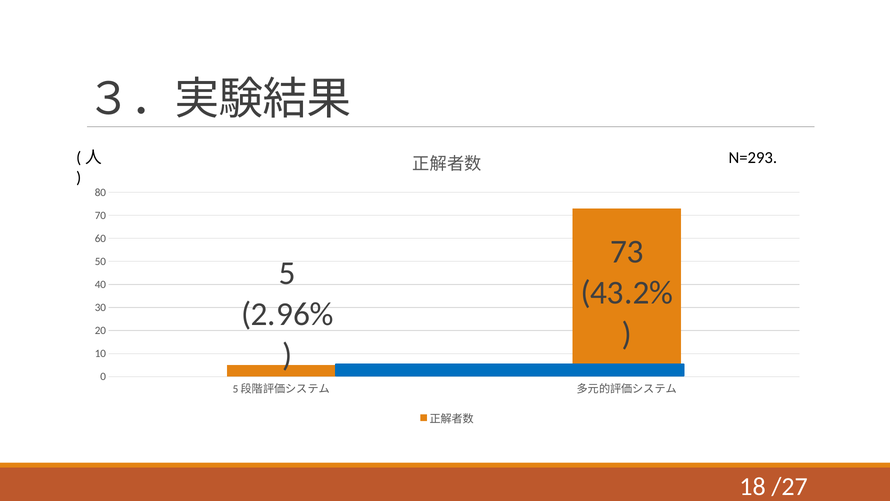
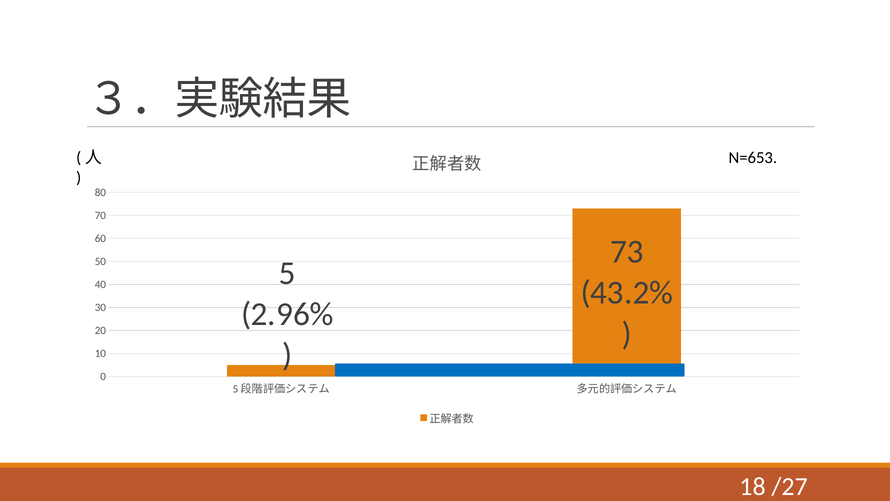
N=293: N=293 -> N=653
